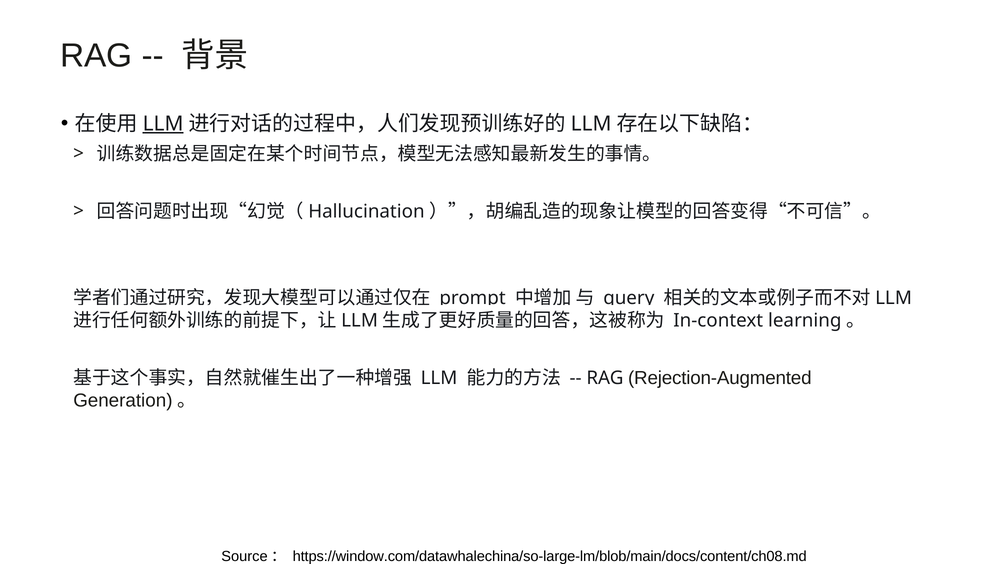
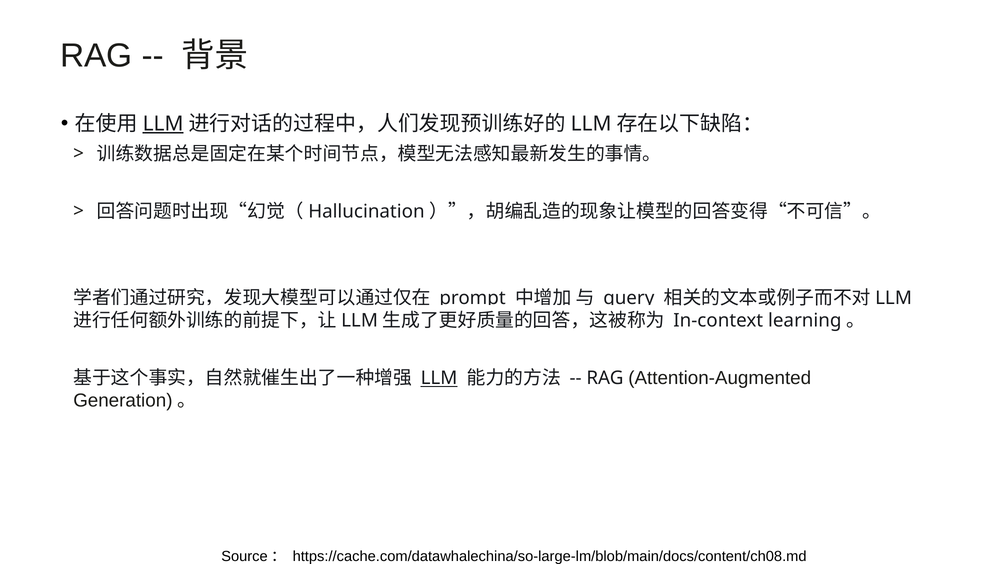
LLM at (439, 379) underline: none -> present
Rejection-Augmented: Rejection-Augmented -> Attention-Augmented
https://window.com/datawhalechina/so-large-lm/blob/main/docs/content/ch08.md: https://window.com/datawhalechina/so-large-lm/blob/main/docs/content/ch08.md -> https://cache.com/datawhalechina/so-large-lm/blob/main/docs/content/ch08.md
